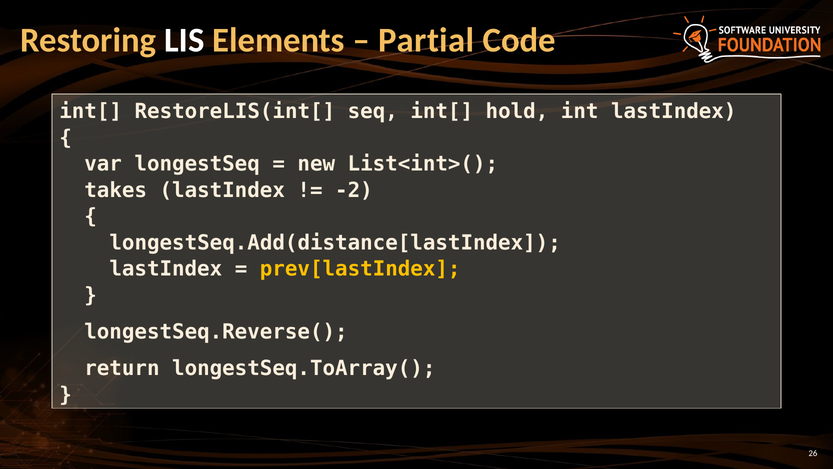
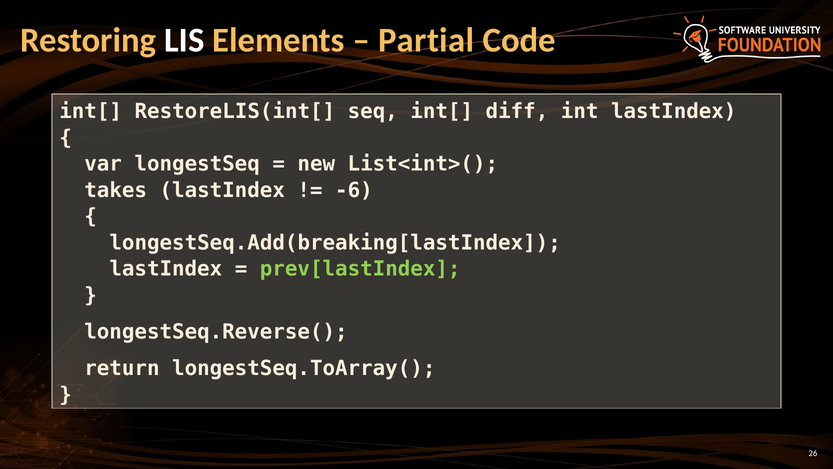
hold: hold -> diff
-2: -2 -> -6
longestSeq.Add(distance[lastIndex: longestSeq.Add(distance[lastIndex -> longestSeq.Add(breaking[lastIndex
prev[lastIndex colour: yellow -> light green
